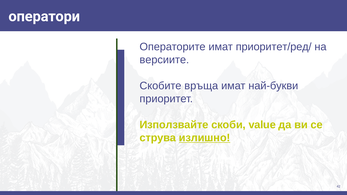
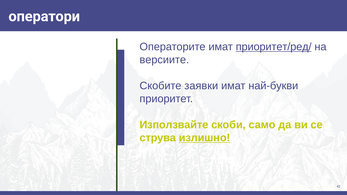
приоритет/ред/ underline: none -> present
връща: връща -> заявки
value: value -> само
